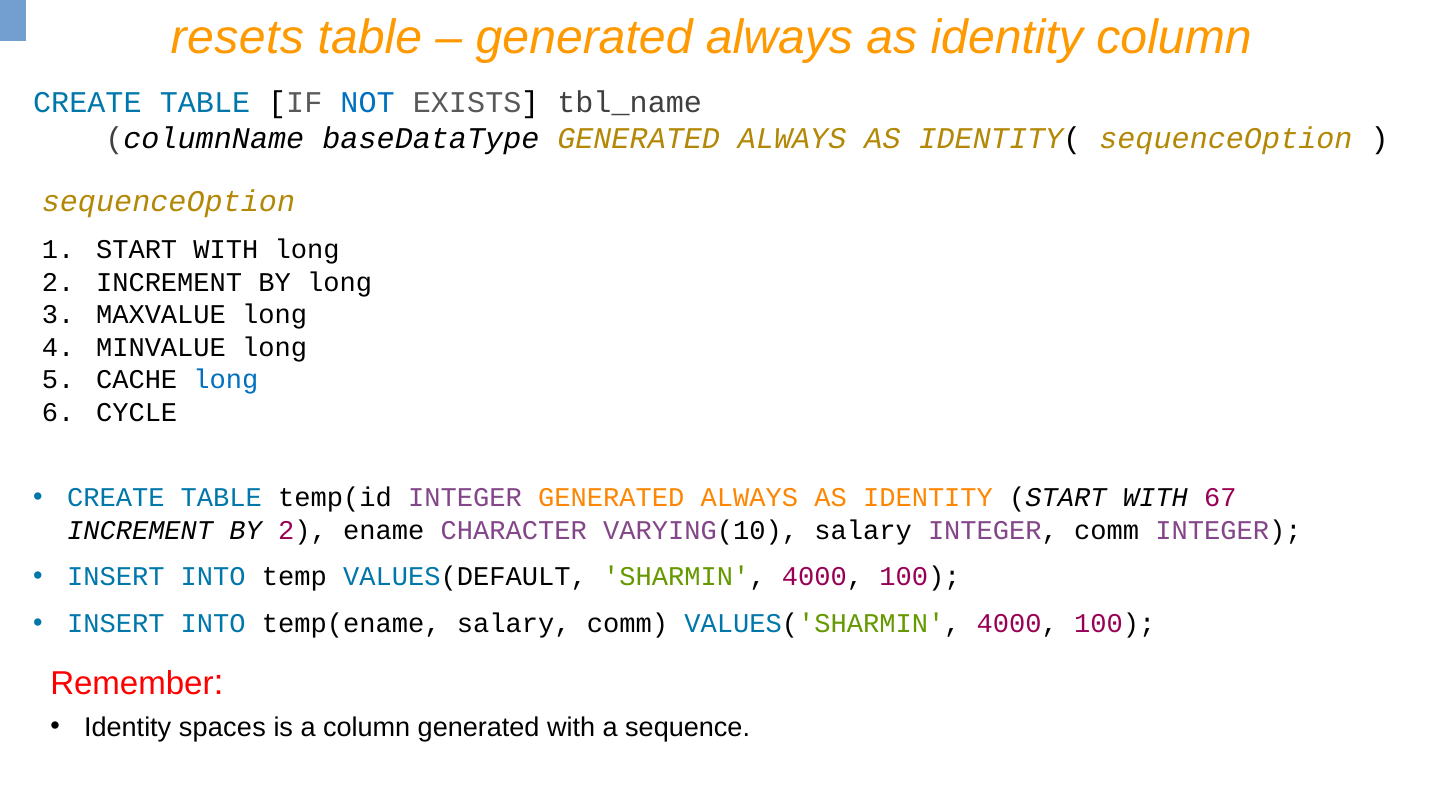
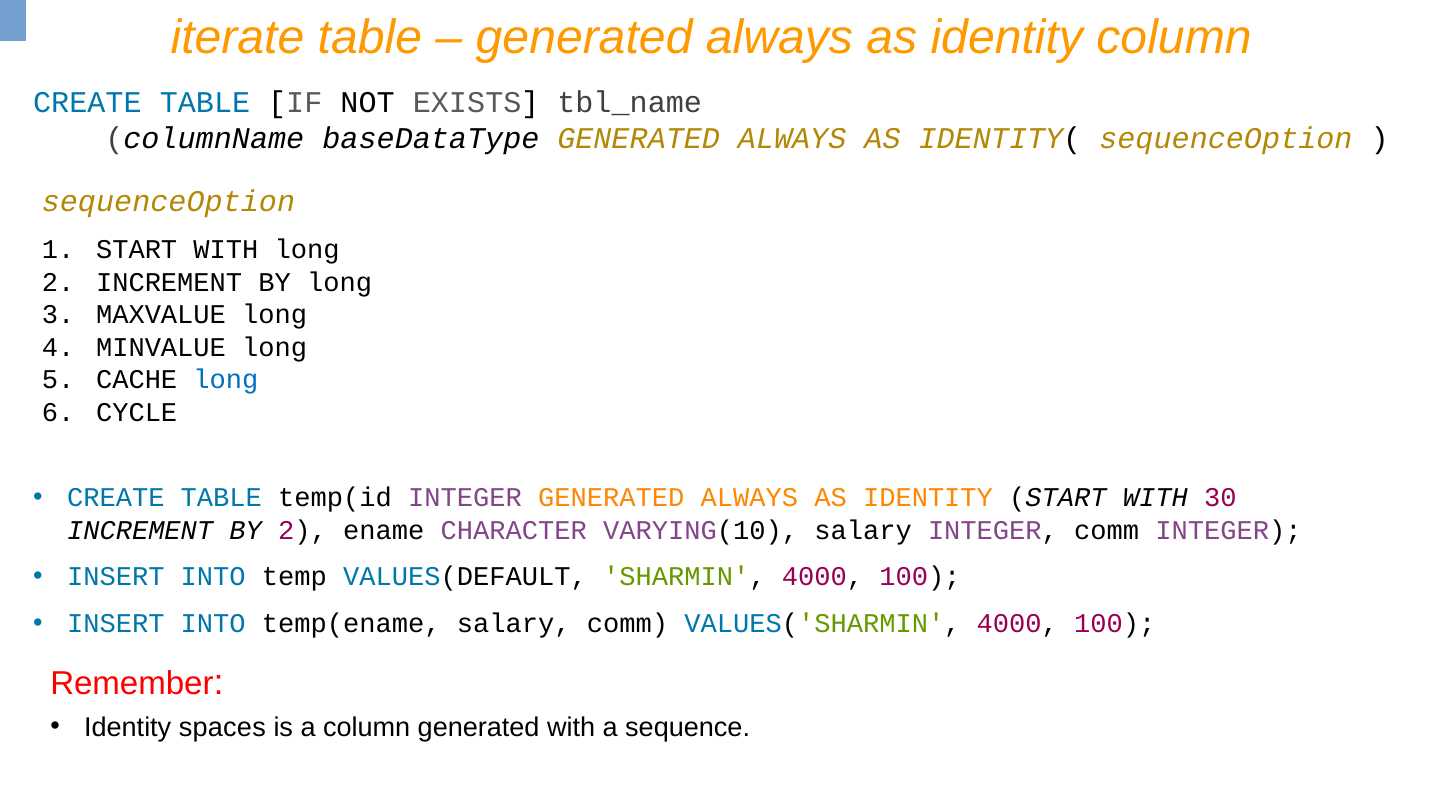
resets: resets -> iterate
NOT colour: blue -> black
67: 67 -> 30
